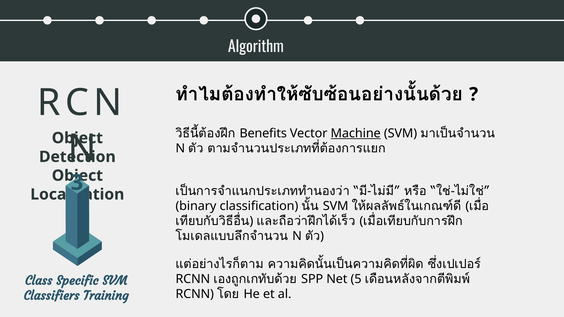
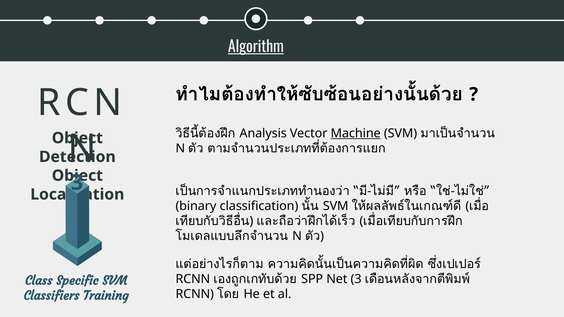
Algorithm underline: none -> present
Benefits: Benefits -> Analysis
Net 5: 5 -> 3
